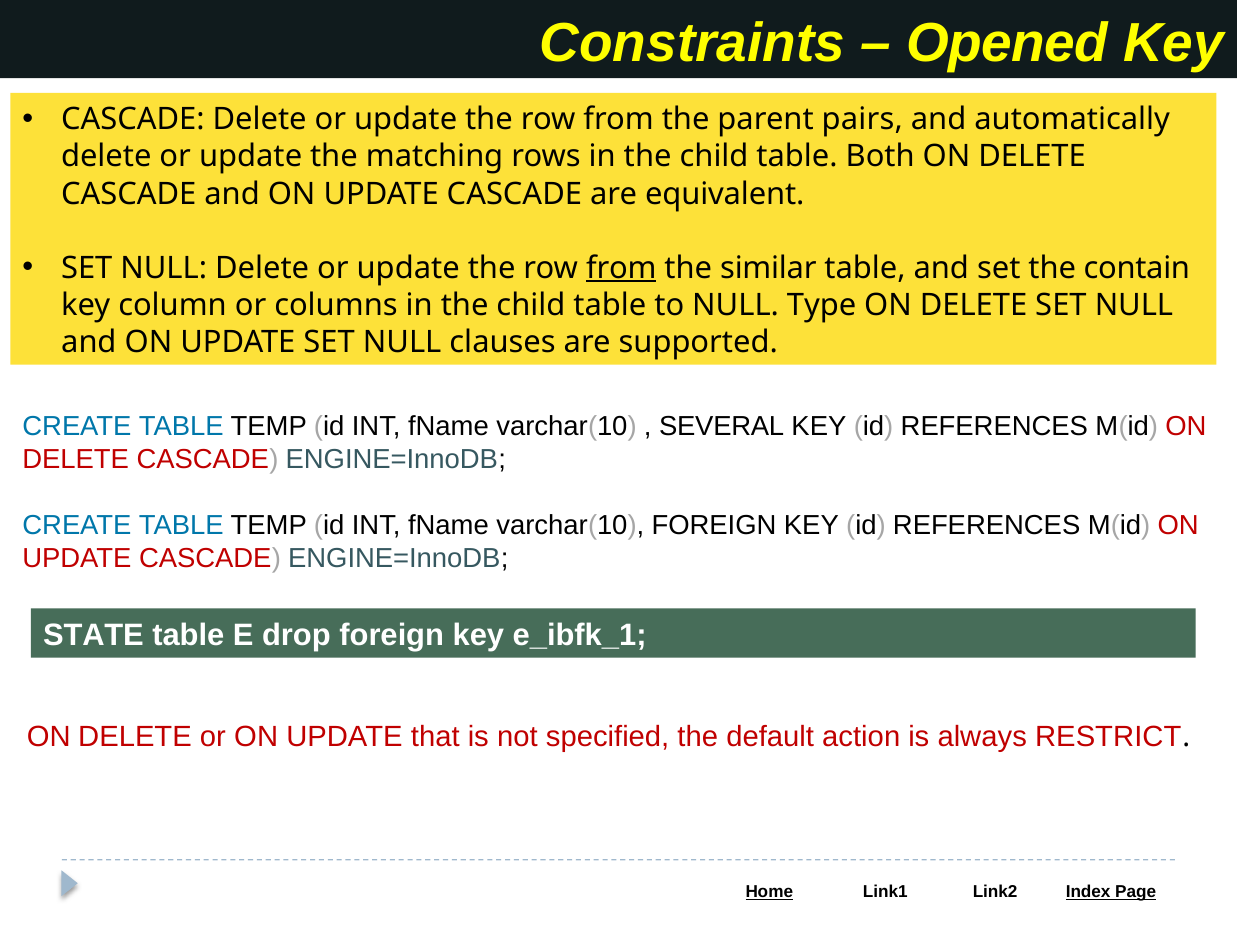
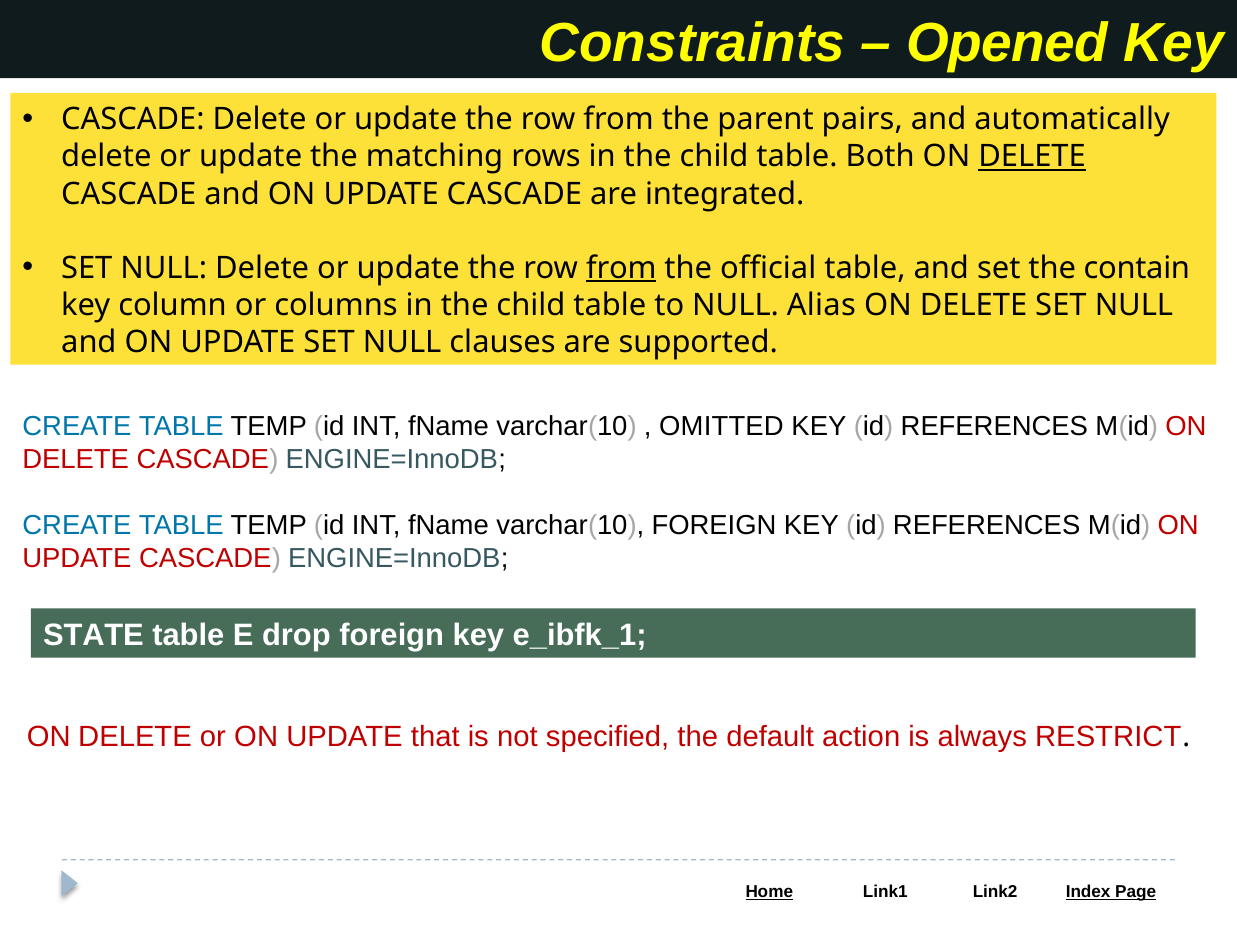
DELETE at (1032, 157) underline: none -> present
equivalent: equivalent -> integrated
similar: similar -> official
Type: Type -> Alias
SEVERAL: SEVERAL -> OMITTED
